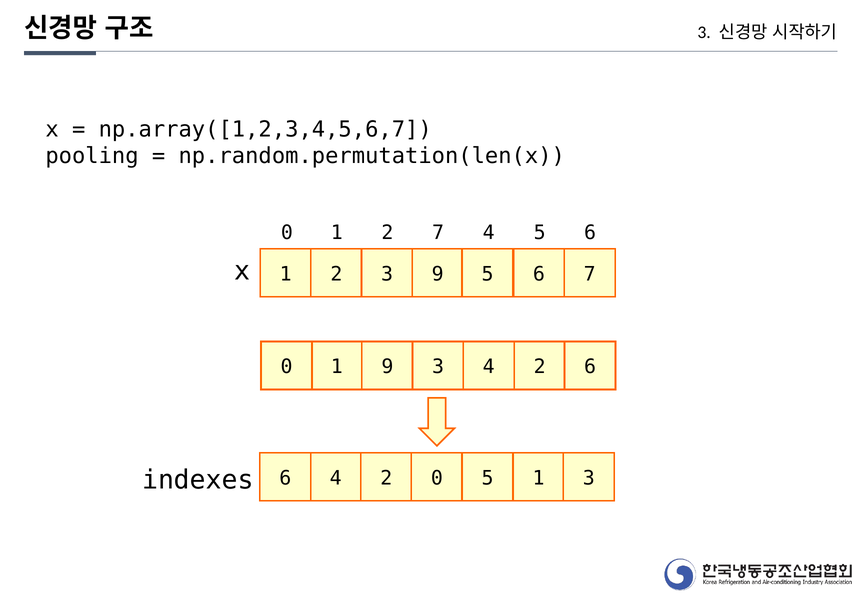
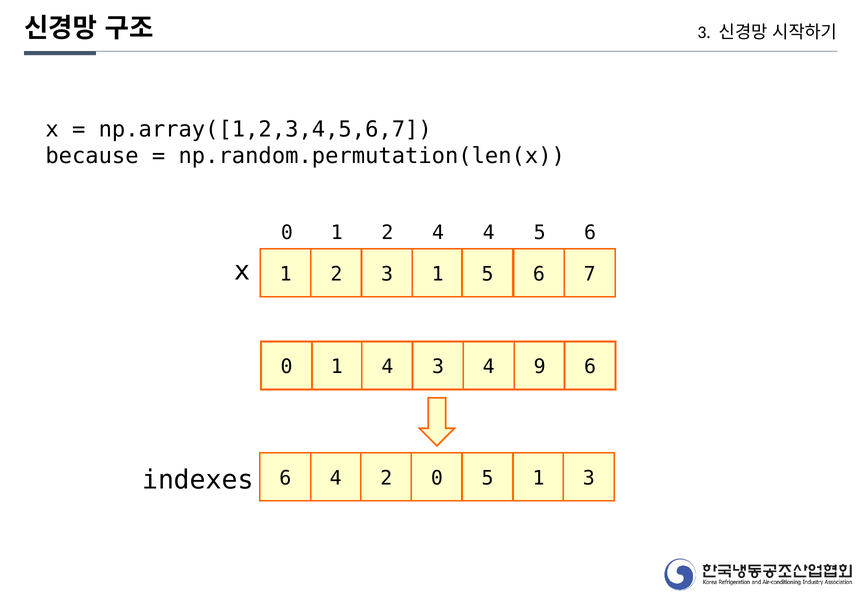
pooling: pooling -> because
2 7: 7 -> 4
3 9: 9 -> 1
1 9: 9 -> 4
3 4 2: 2 -> 9
